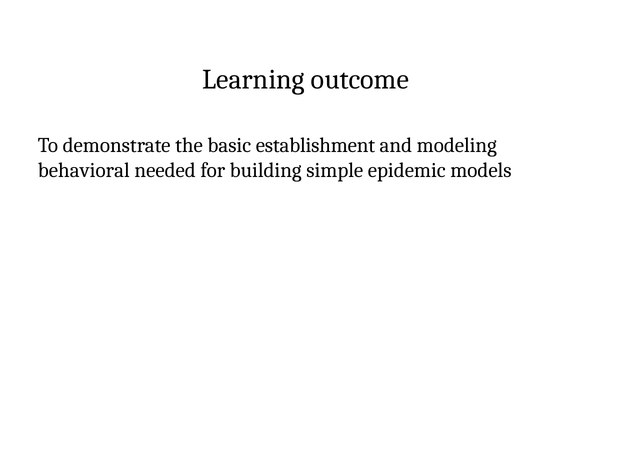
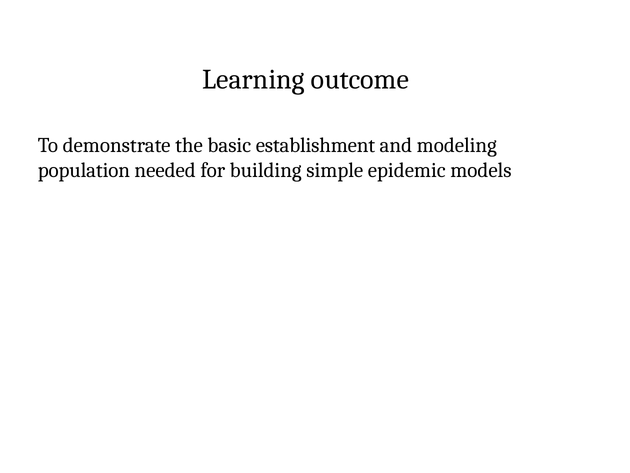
behavioral: behavioral -> population
